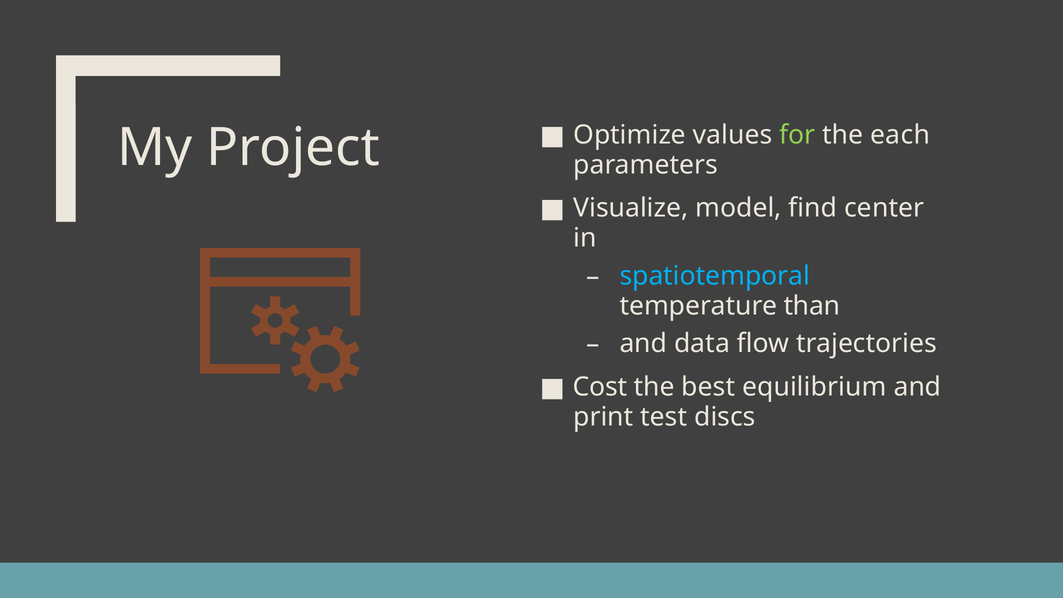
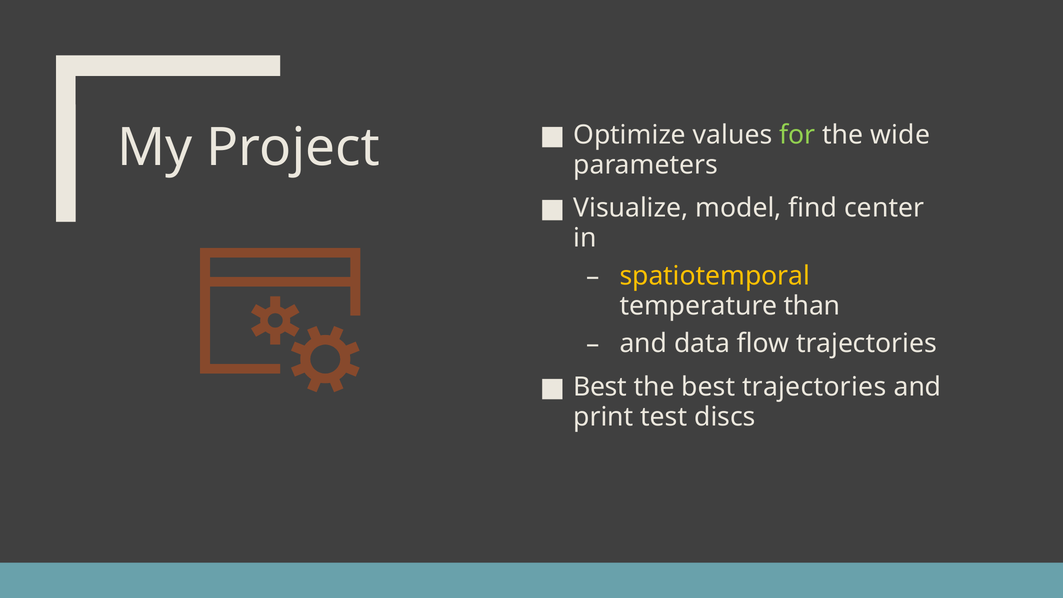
each: each -> wide
spatiotemporal colour: light blue -> yellow
Cost at (600, 387): Cost -> Best
best equilibrium: equilibrium -> trajectories
